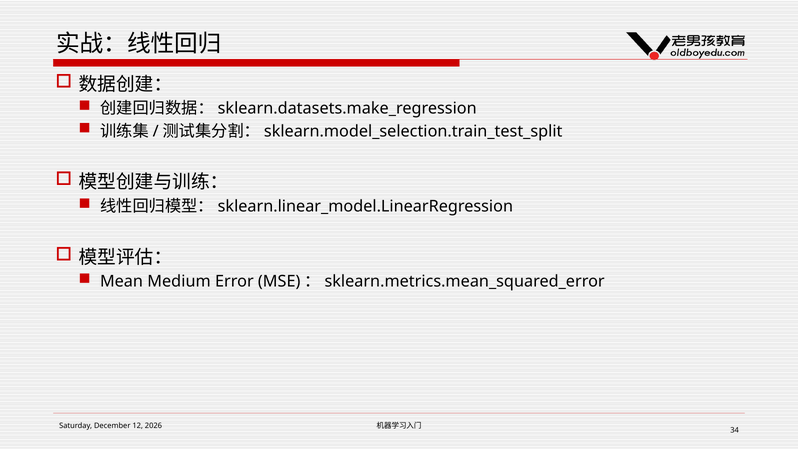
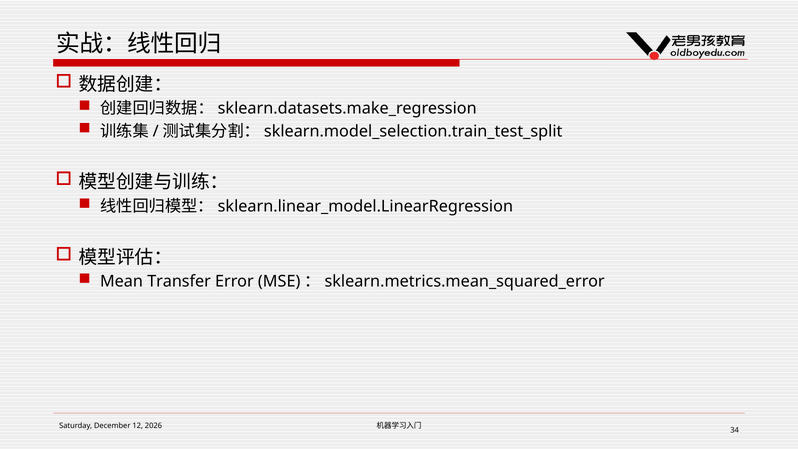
Medium: Medium -> Transfer
